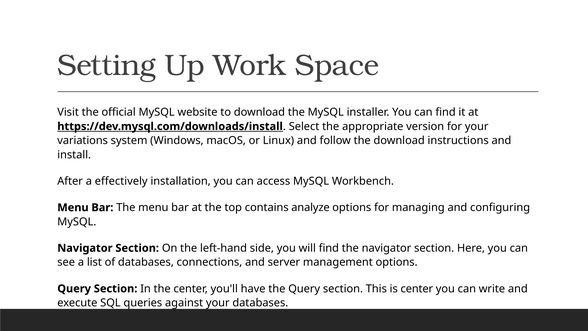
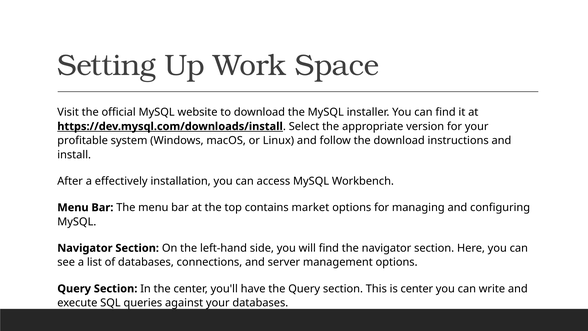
variations: variations -> profitable
analyze: analyze -> market
